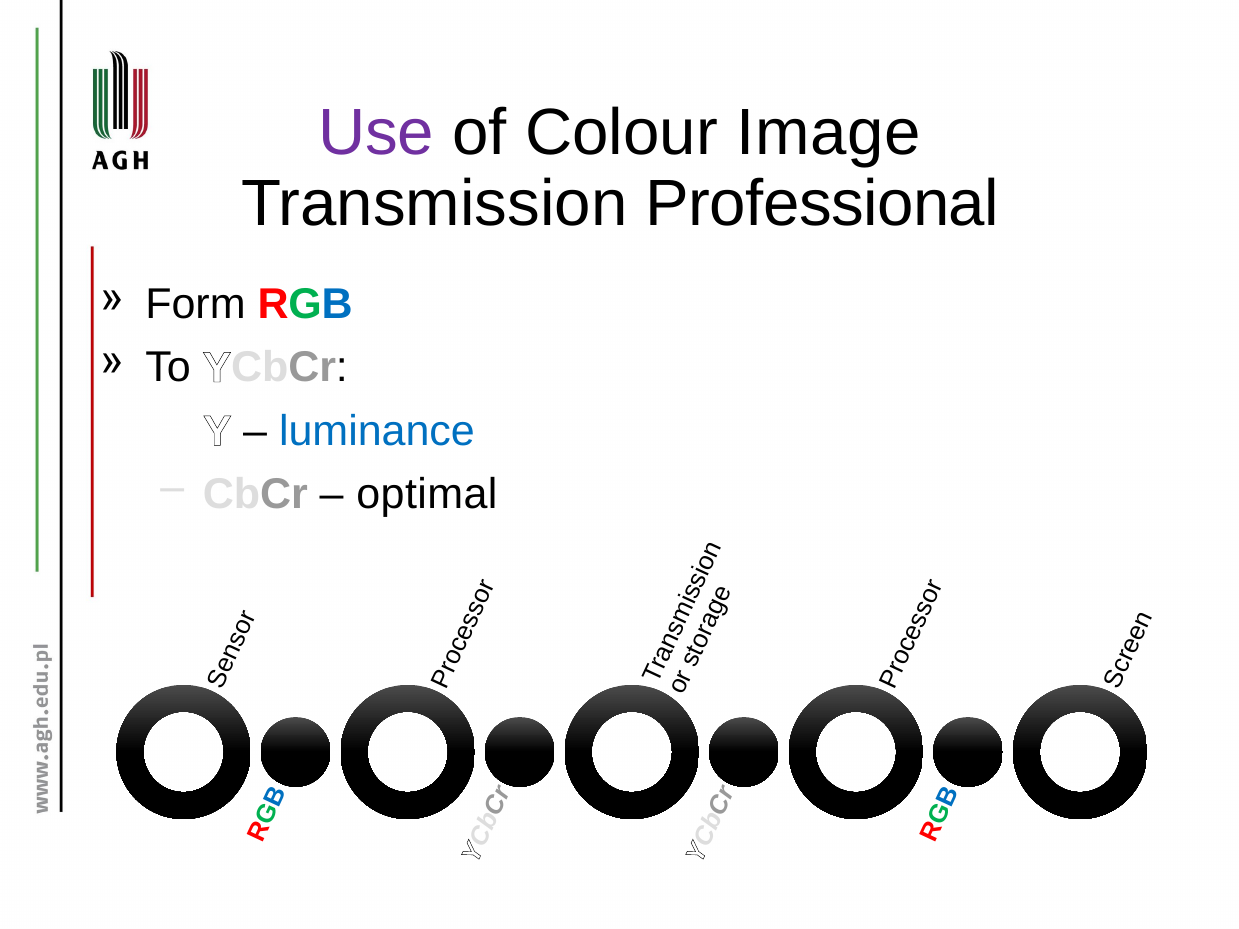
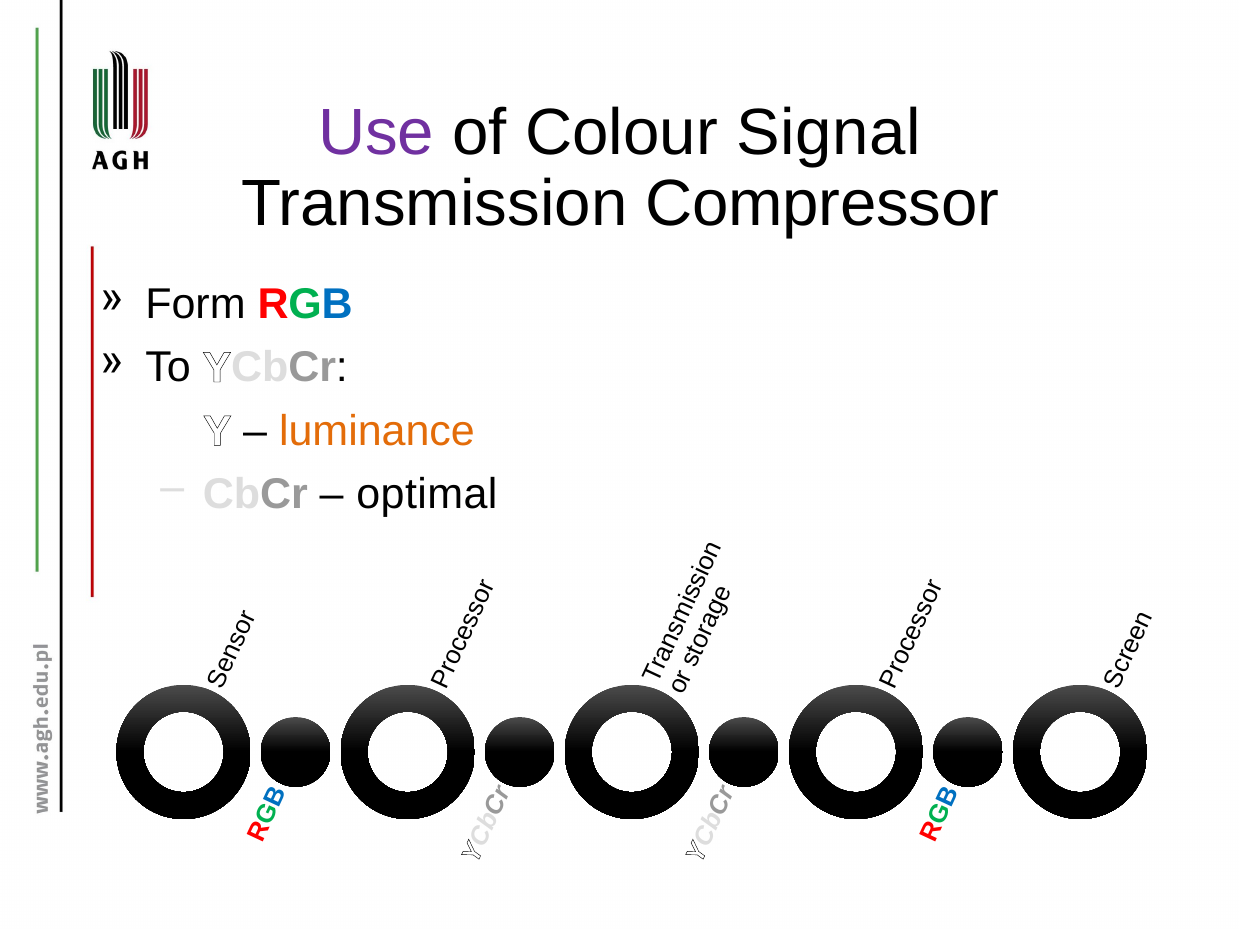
Image: Image -> Signal
Professional: Professional -> Compressor
luminance colour: blue -> orange
